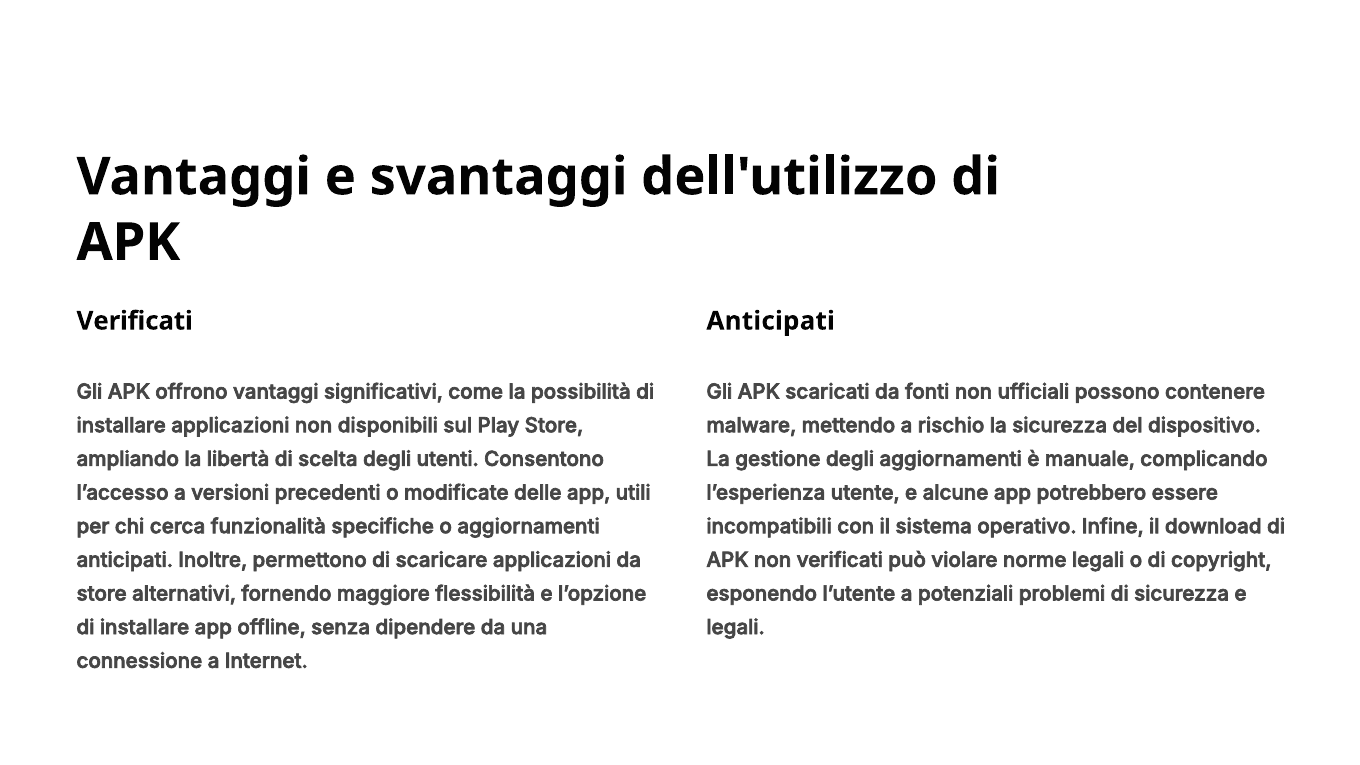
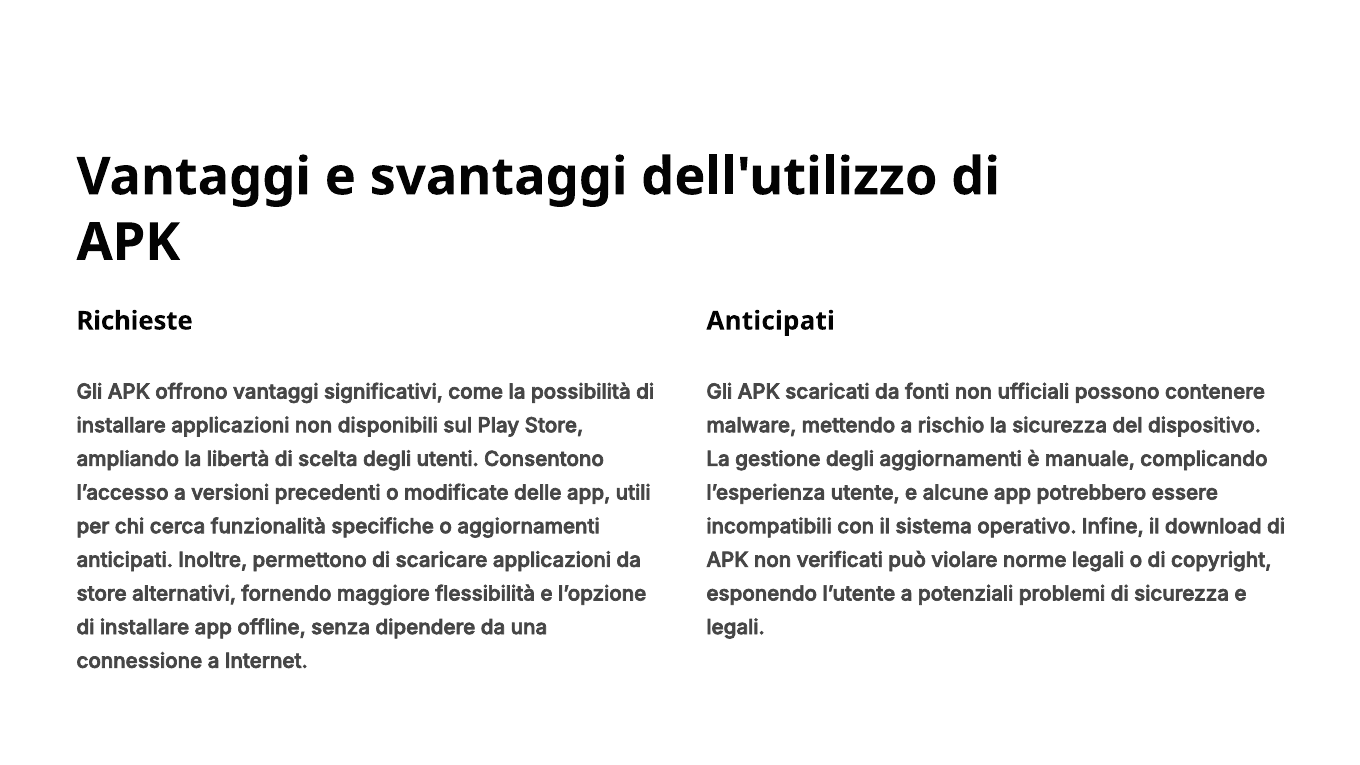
Verificati at (135, 321): Verificati -> Richieste
